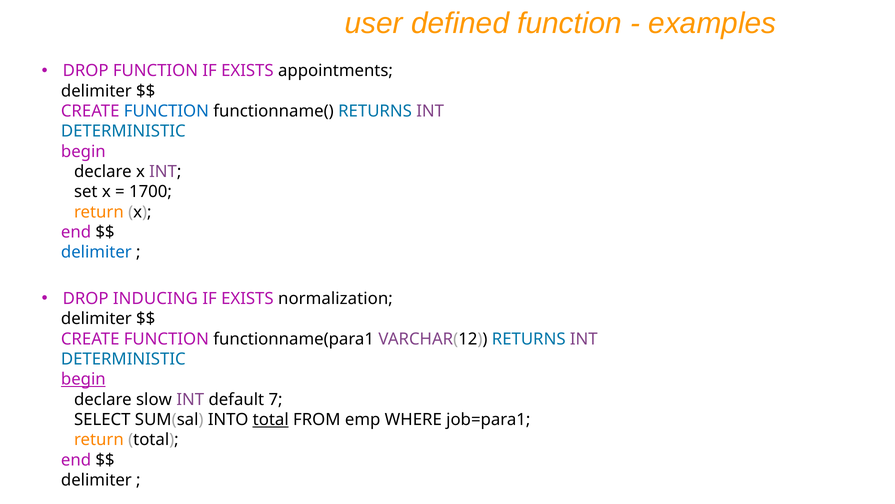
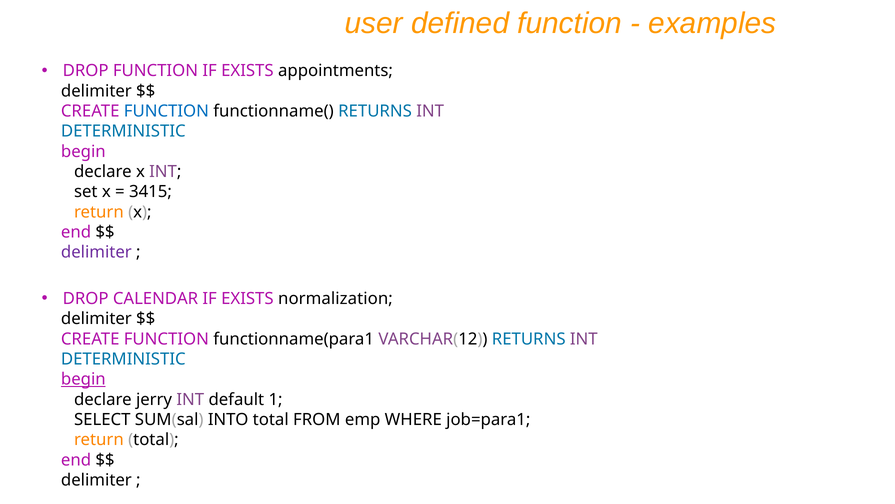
1700: 1700 -> 3415
delimiter at (96, 252) colour: blue -> purple
INDUCING: INDUCING -> CALENDAR
slow: slow -> jerry
7: 7 -> 1
total at (271, 419) underline: present -> none
